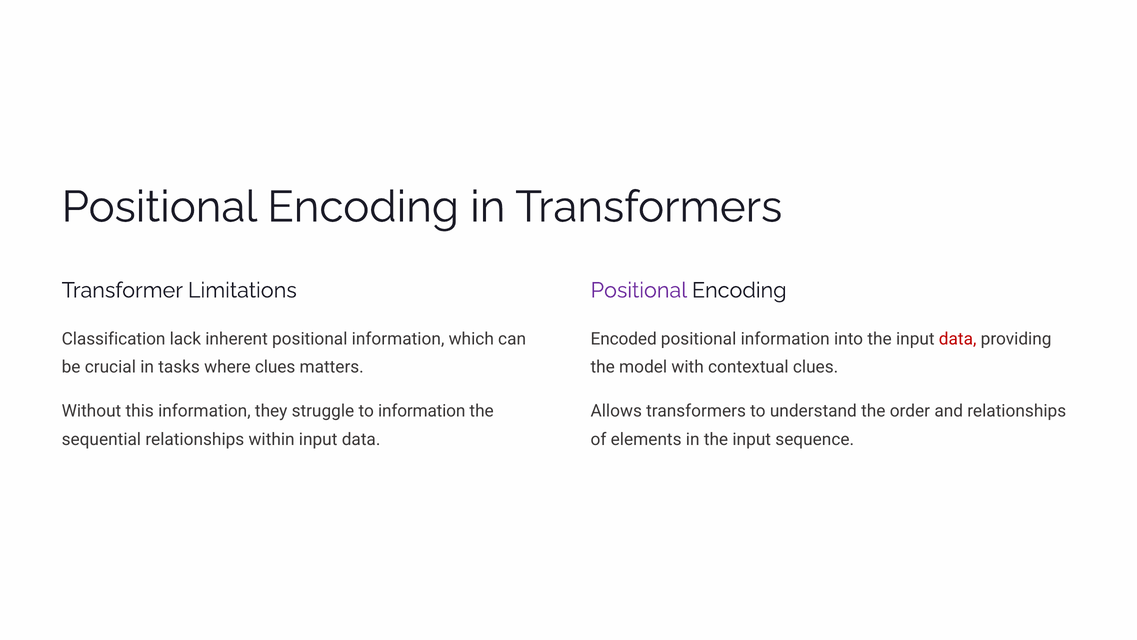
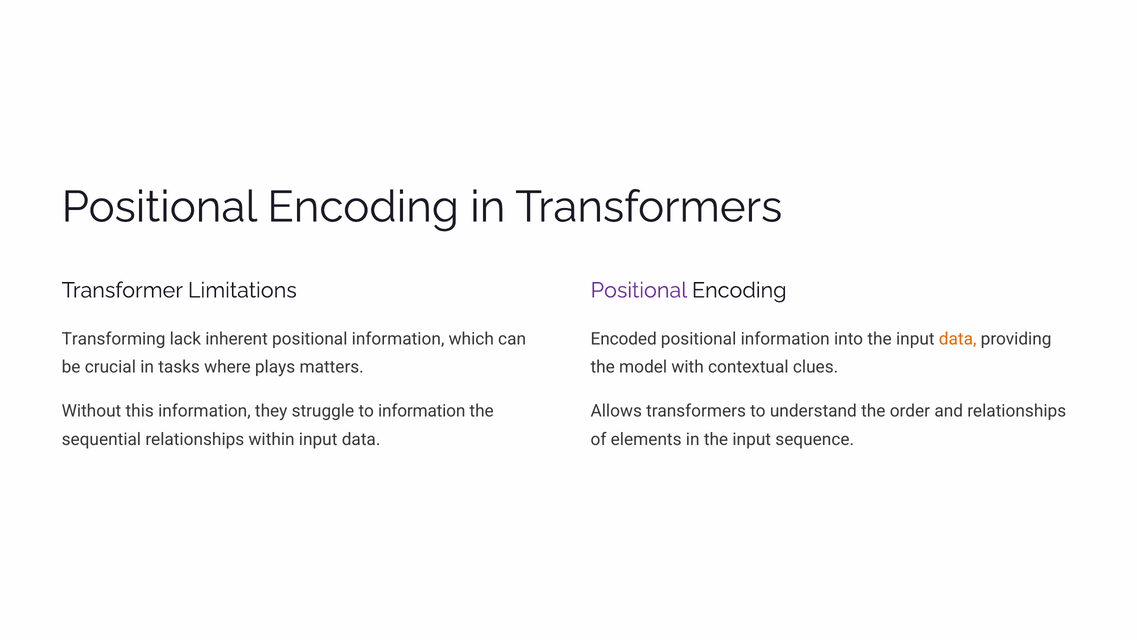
Classification: Classification -> Transforming
data at (958, 339) colour: red -> orange
where clues: clues -> plays
